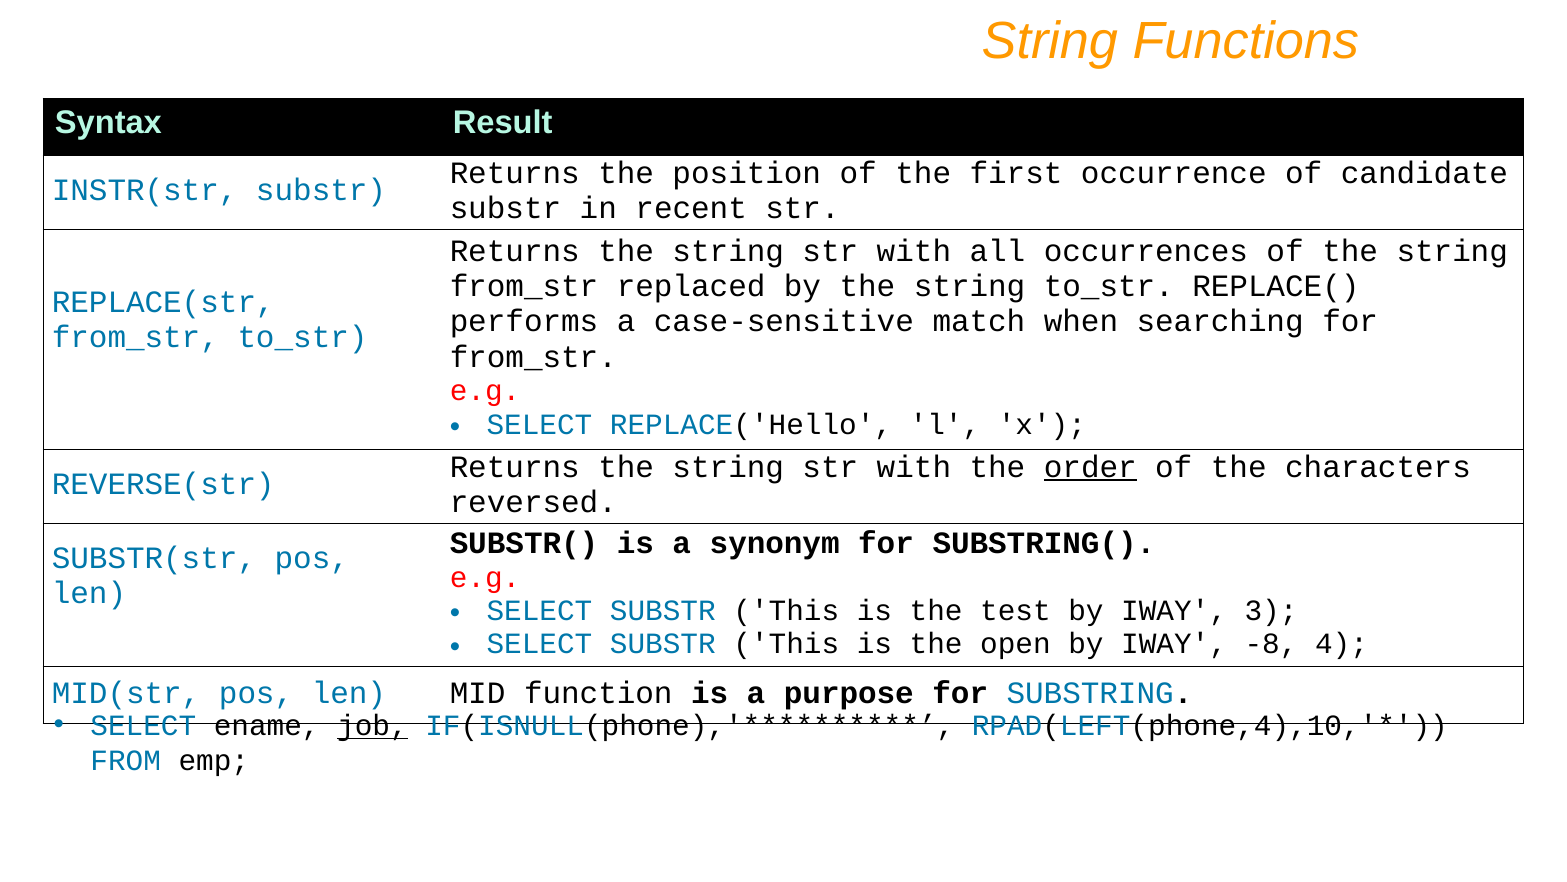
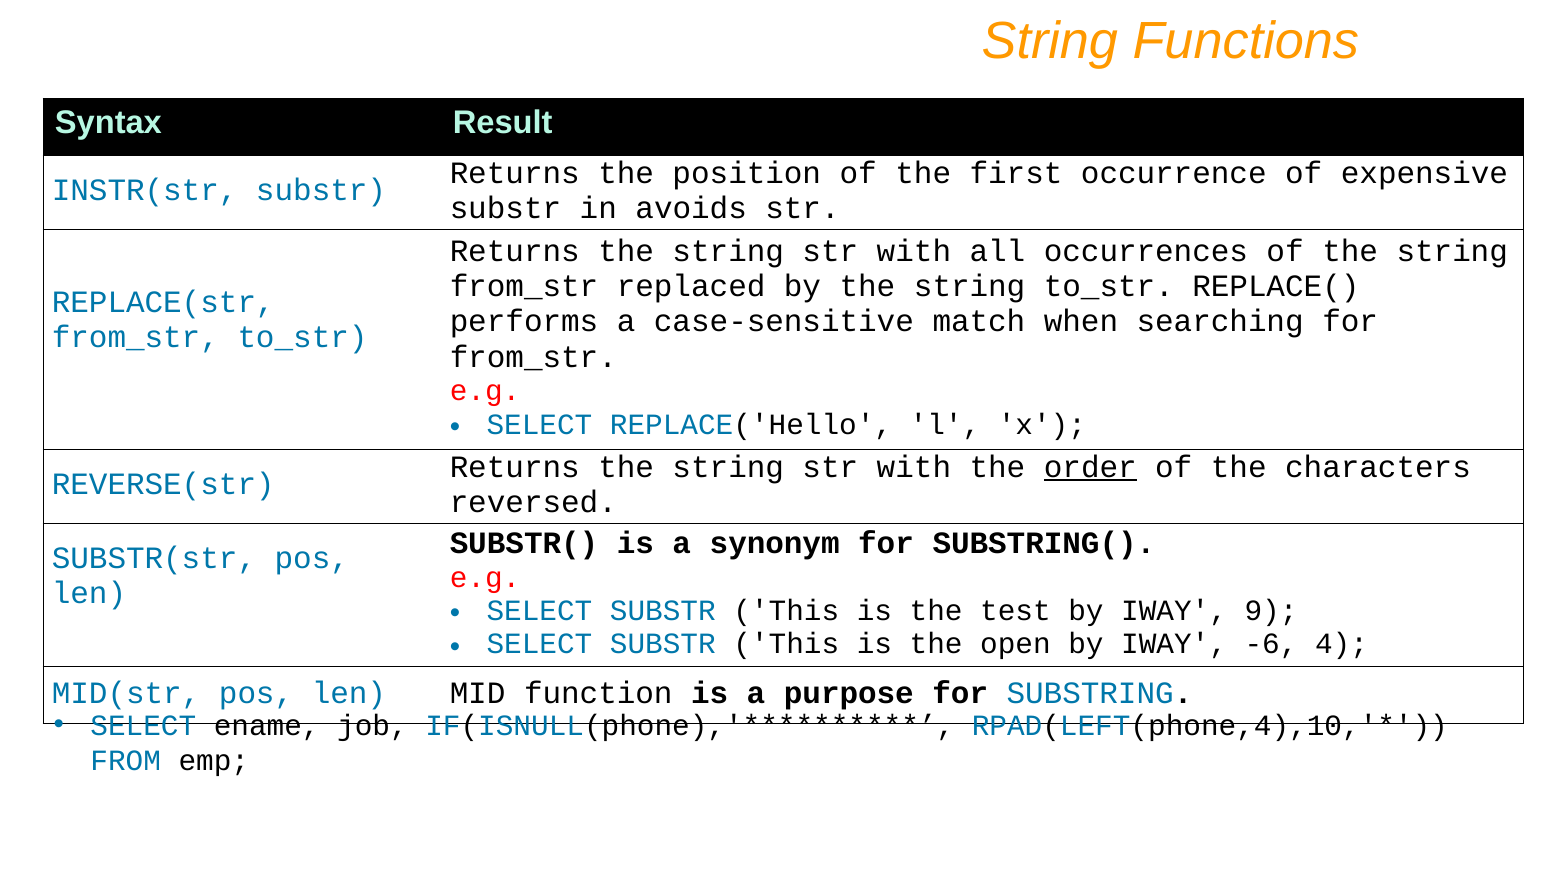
candidate: candidate -> expensive
recent: recent -> avoids
3: 3 -> 9
-8: -8 -> -6
job underline: present -> none
